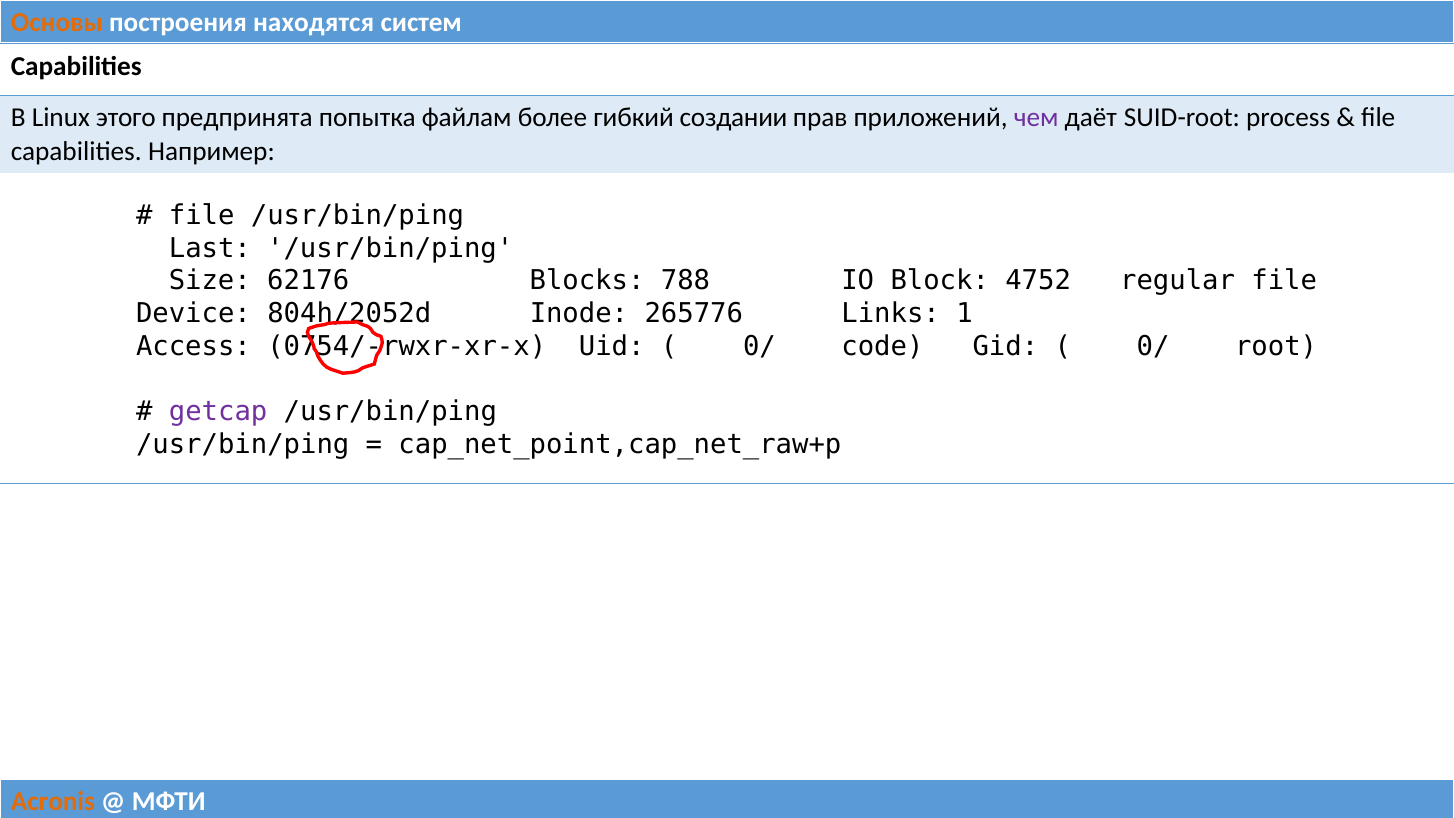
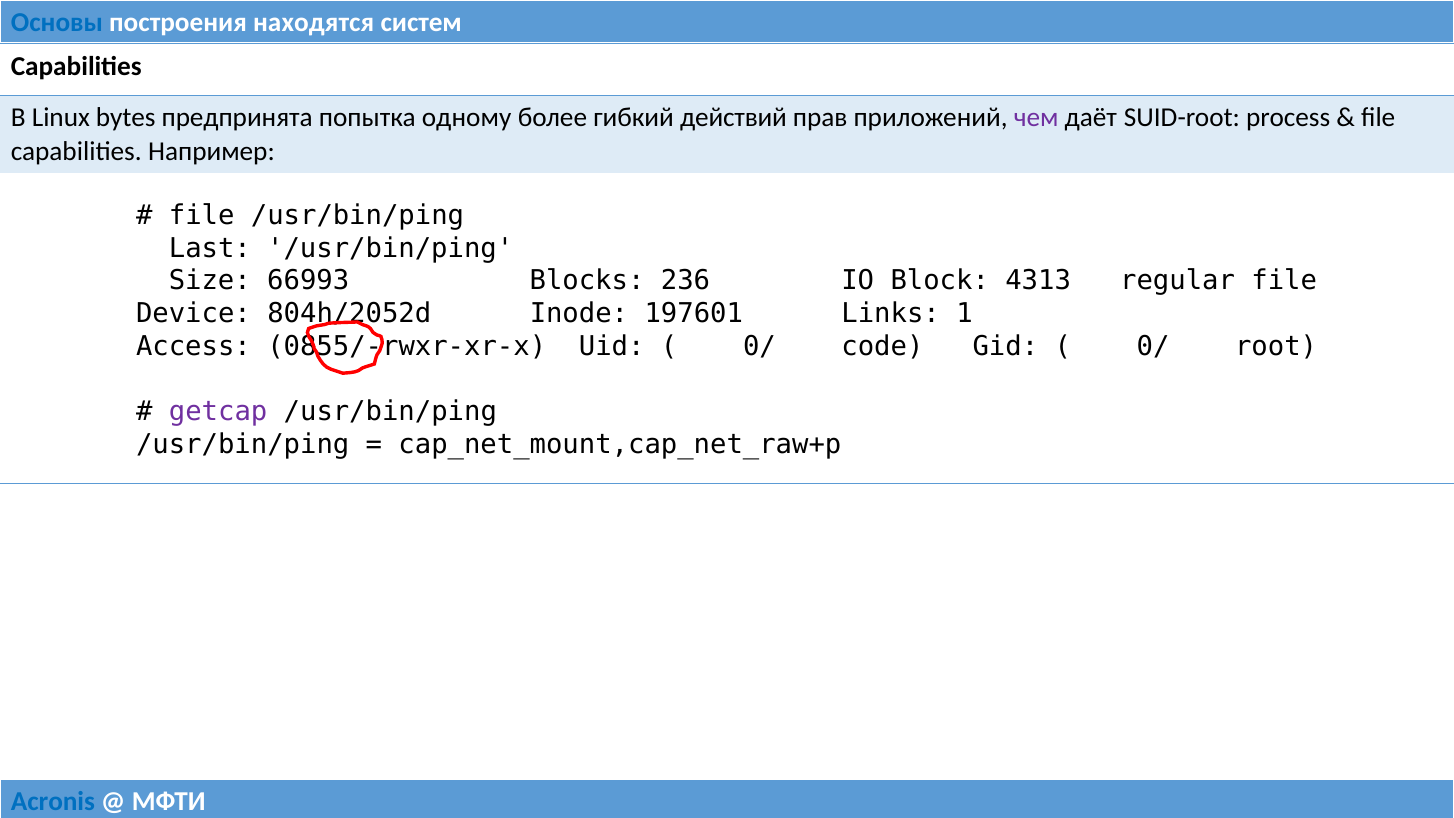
Основы colour: orange -> blue
этого: этого -> bytes
файлам: файлам -> одному
создании: создании -> действий
62176: 62176 -> 66993
788: 788 -> 236
4752: 4752 -> 4313
265776: 265776 -> 197601
0754/-rwxr-xr-x: 0754/-rwxr-xr-x -> 0855/-rwxr-xr-x
cap_net_point,cap_net_raw+p: cap_net_point,cap_net_raw+p -> cap_net_mount,cap_net_raw+p
Acronis colour: orange -> blue
